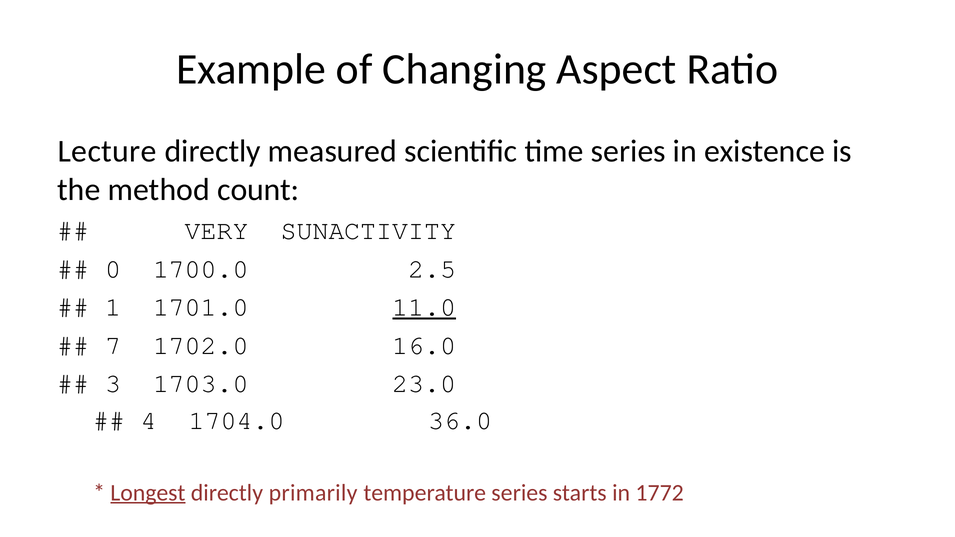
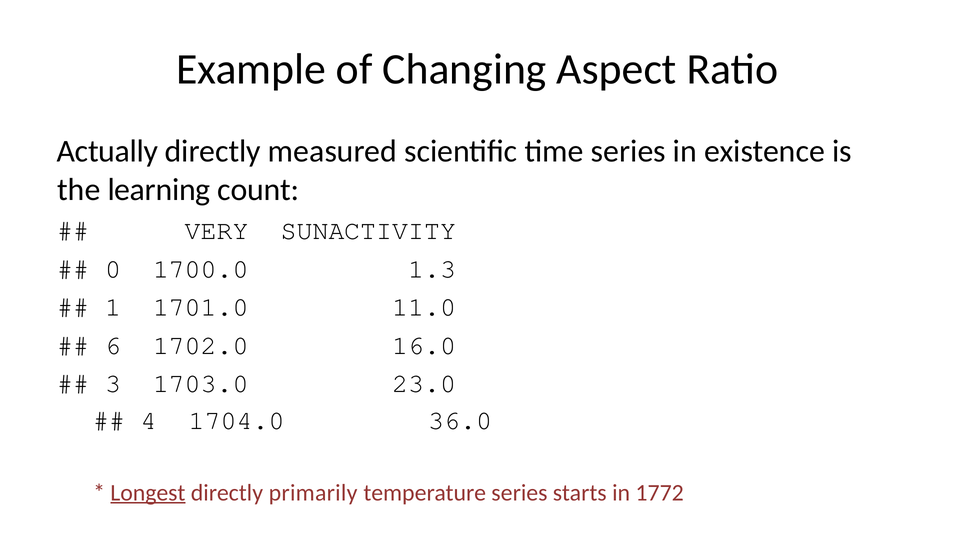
Lecture: Lecture -> Actually
method: method -> learning
2.5: 2.5 -> 1.3
11.0 underline: present -> none
7: 7 -> 6
